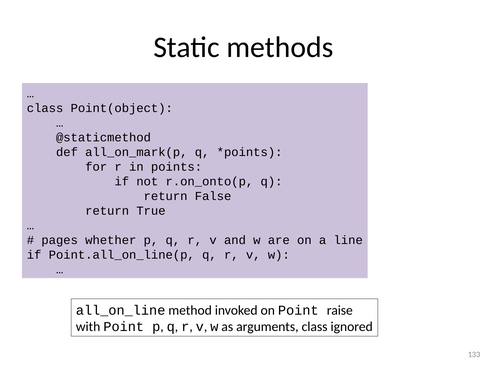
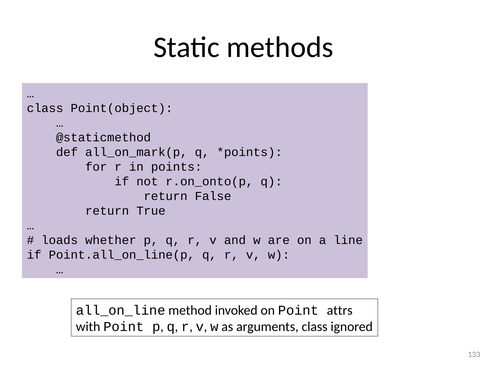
pages: pages -> loads
raise: raise -> attrs
